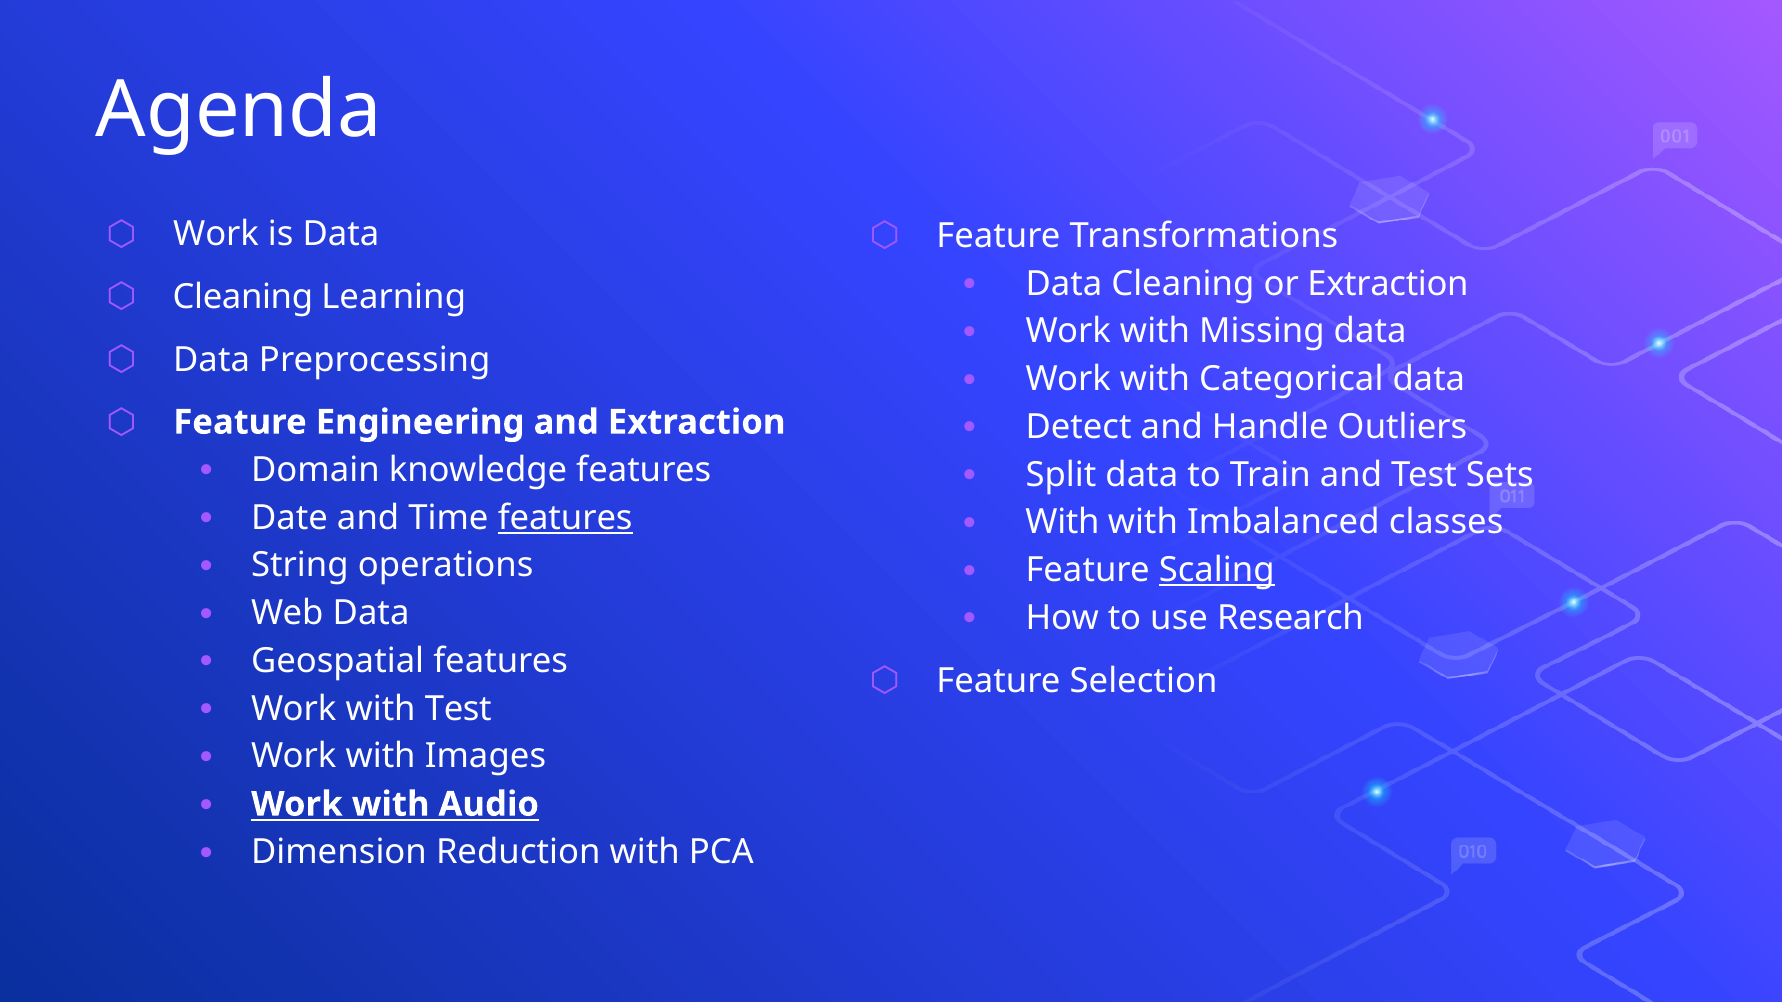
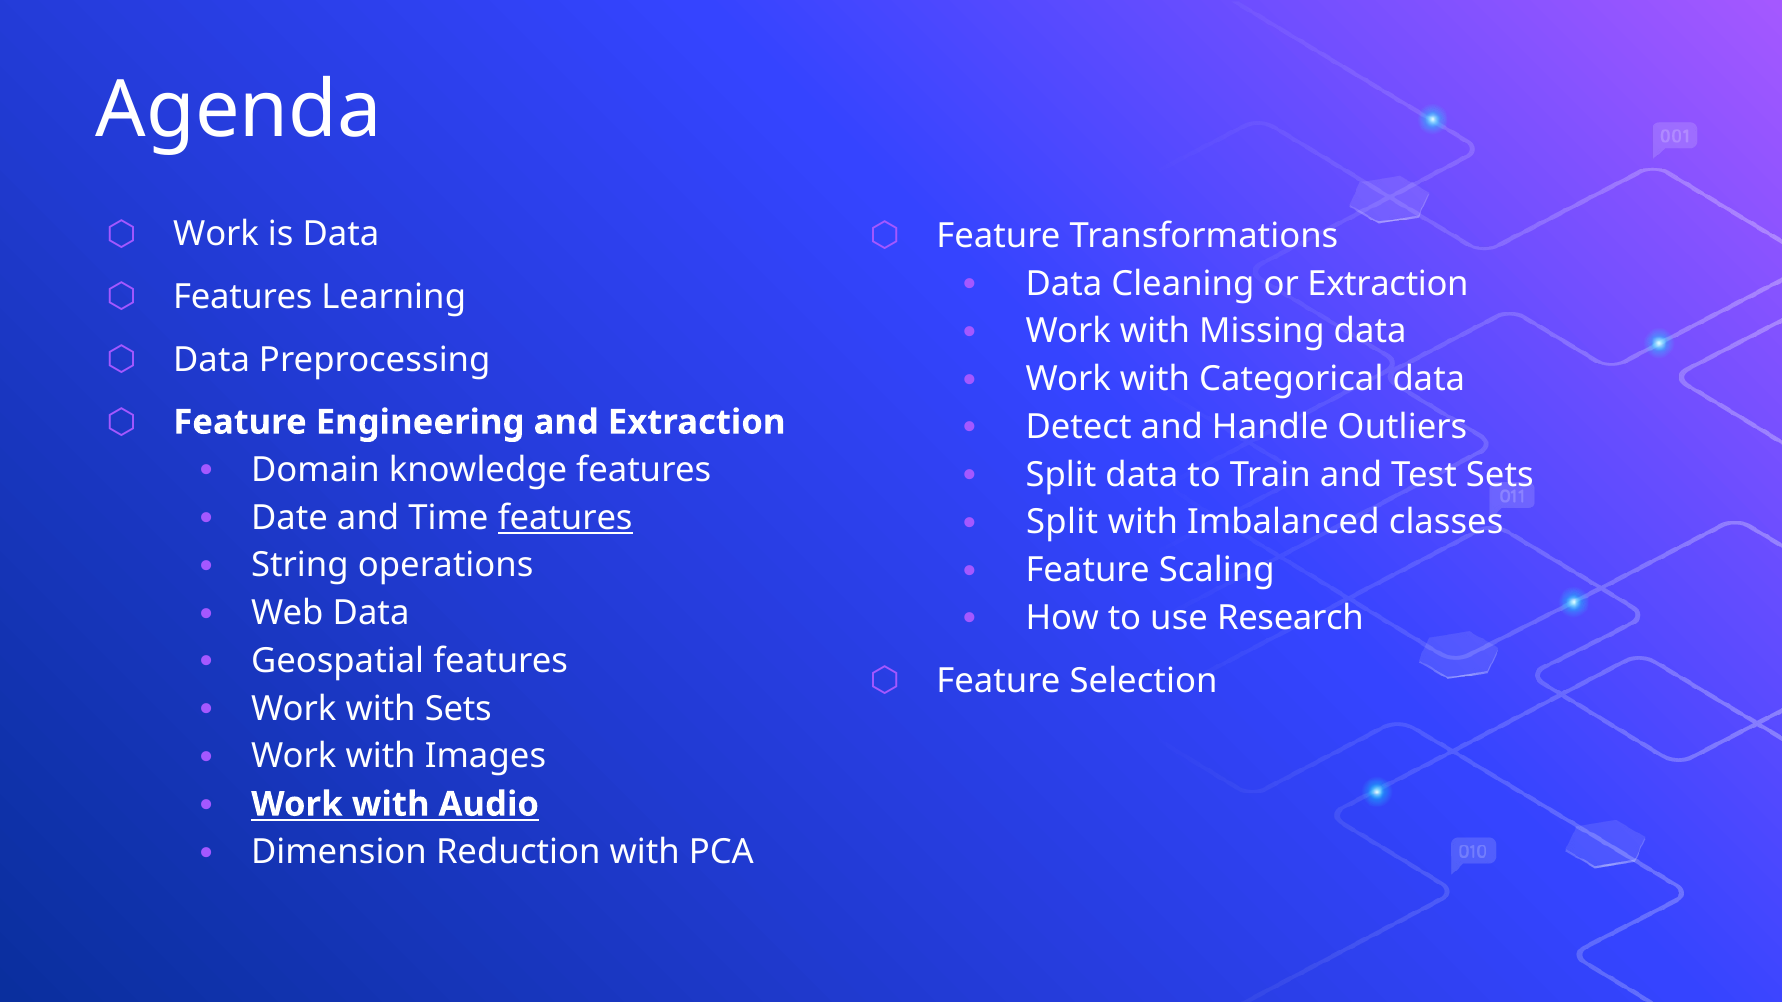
Cleaning at (243, 297): Cleaning -> Features
With at (1062, 523): With -> Split
Scaling underline: present -> none
with Test: Test -> Sets
